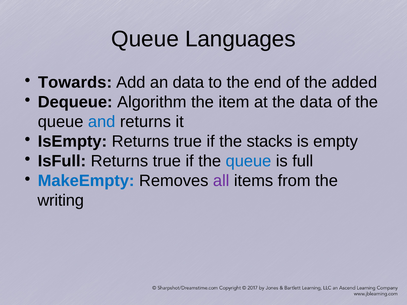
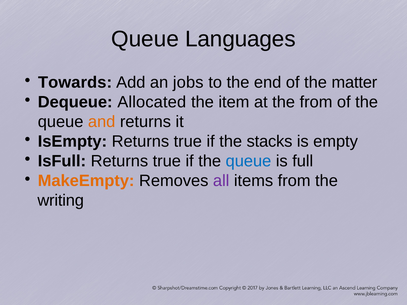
an data: data -> jobs
added: added -> matter
Algorithm: Algorithm -> Allocated
the data: data -> from
and colour: blue -> orange
MakeEmpty colour: blue -> orange
